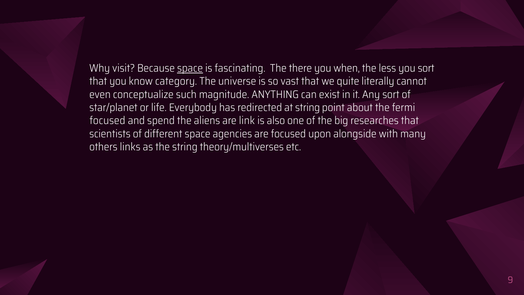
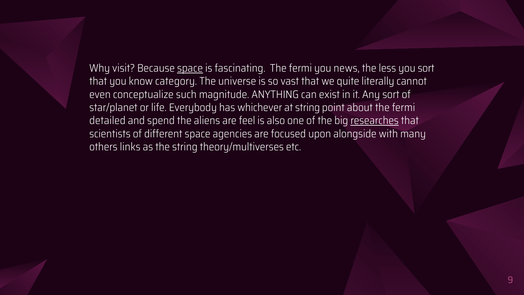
fascinating The there: there -> fermi
when: when -> news
redirected: redirected -> whichever
focused at (107, 121): focused -> detailed
link: link -> feel
researches underline: none -> present
